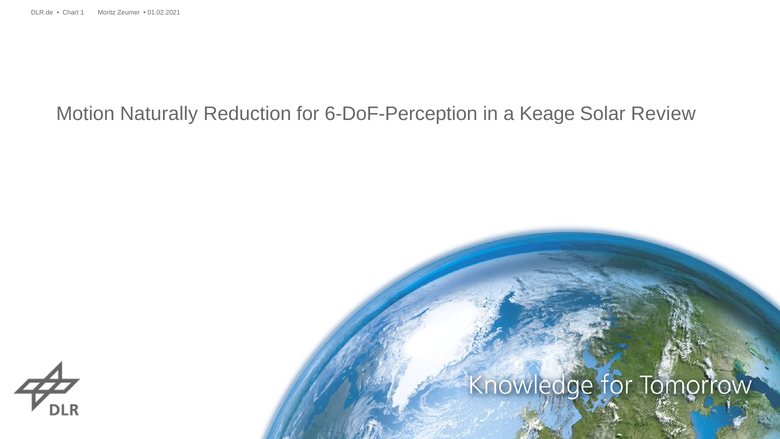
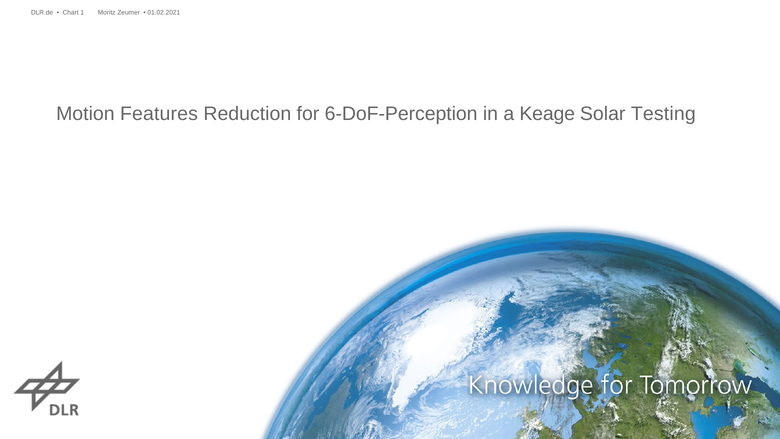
Naturally: Naturally -> Features
Review: Review -> Testing
